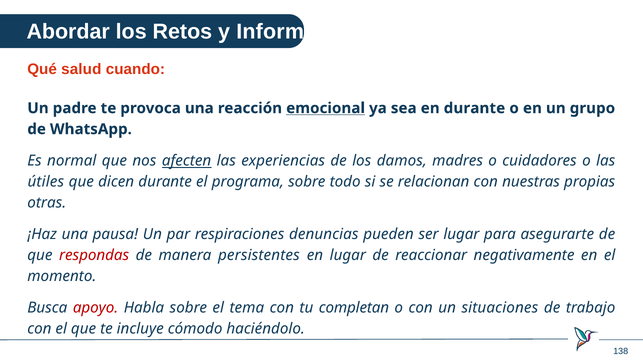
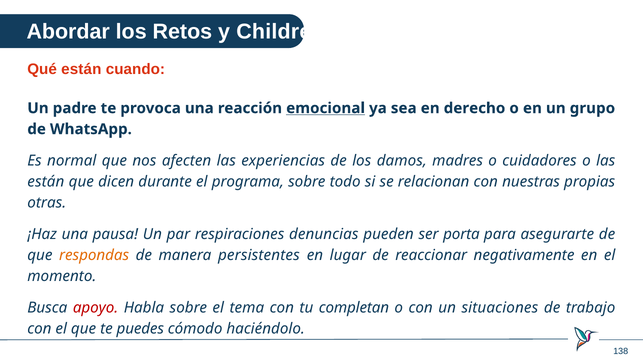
Informar: Informar -> Children
Qué salud: salud -> están
en durante: durante -> derecho
afecten underline: present -> none
útiles at (46, 182): útiles -> están
ser lugar: lugar -> porta
respondas colour: red -> orange
incluye: incluye -> puedes
